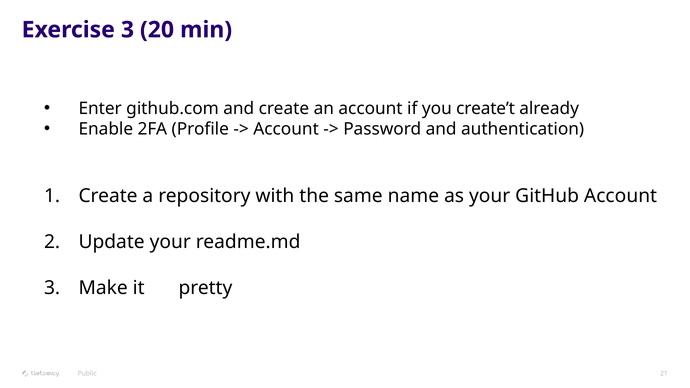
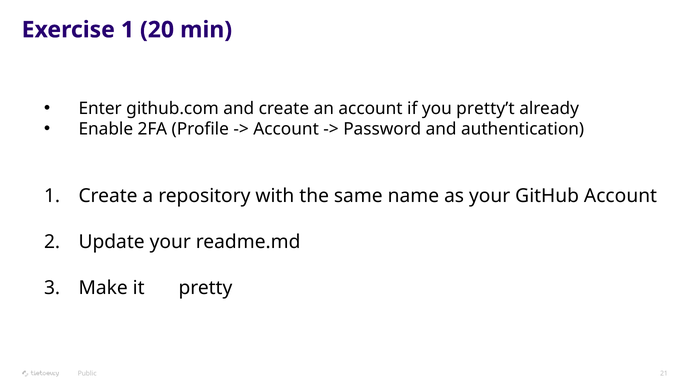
Exercise 3: 3 -> 1
create’t: create’t -> pretty’t
